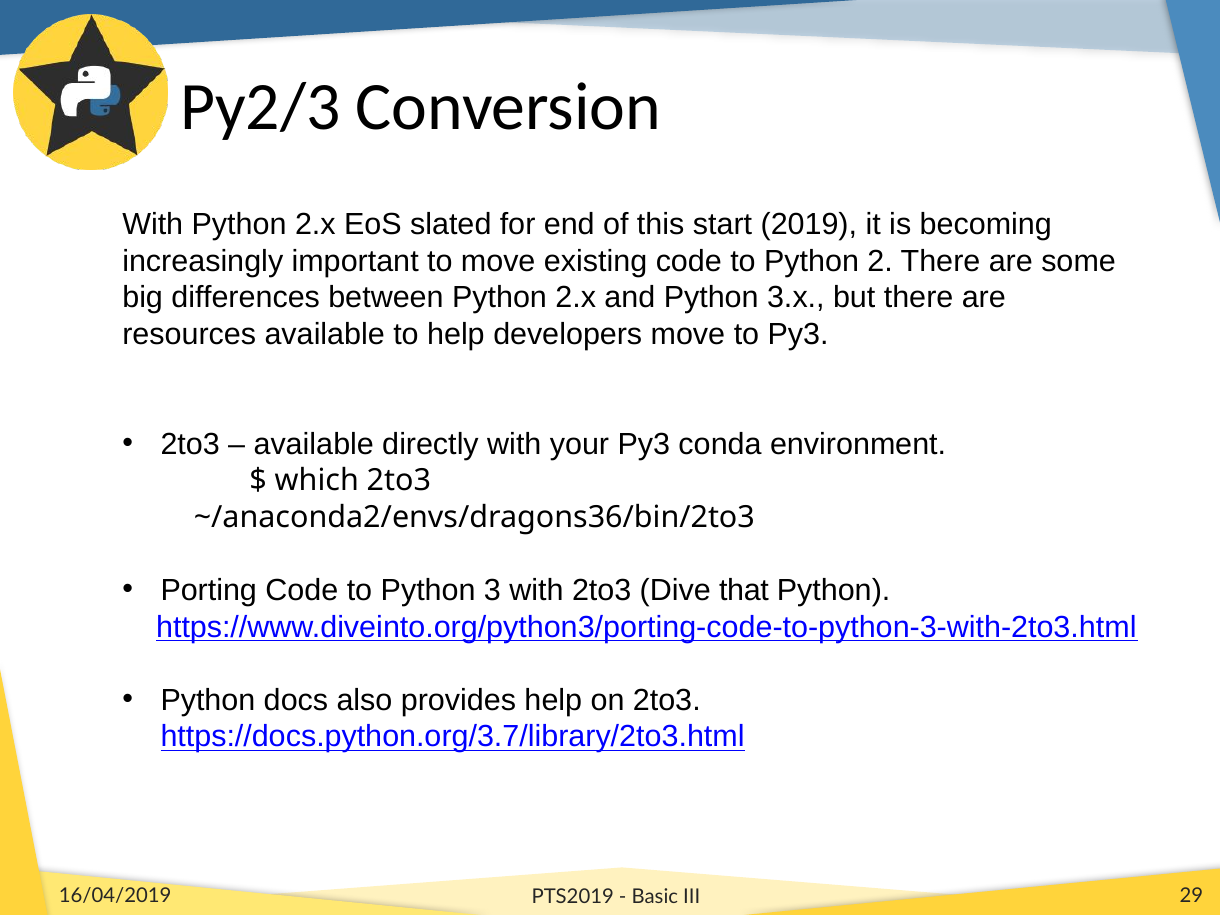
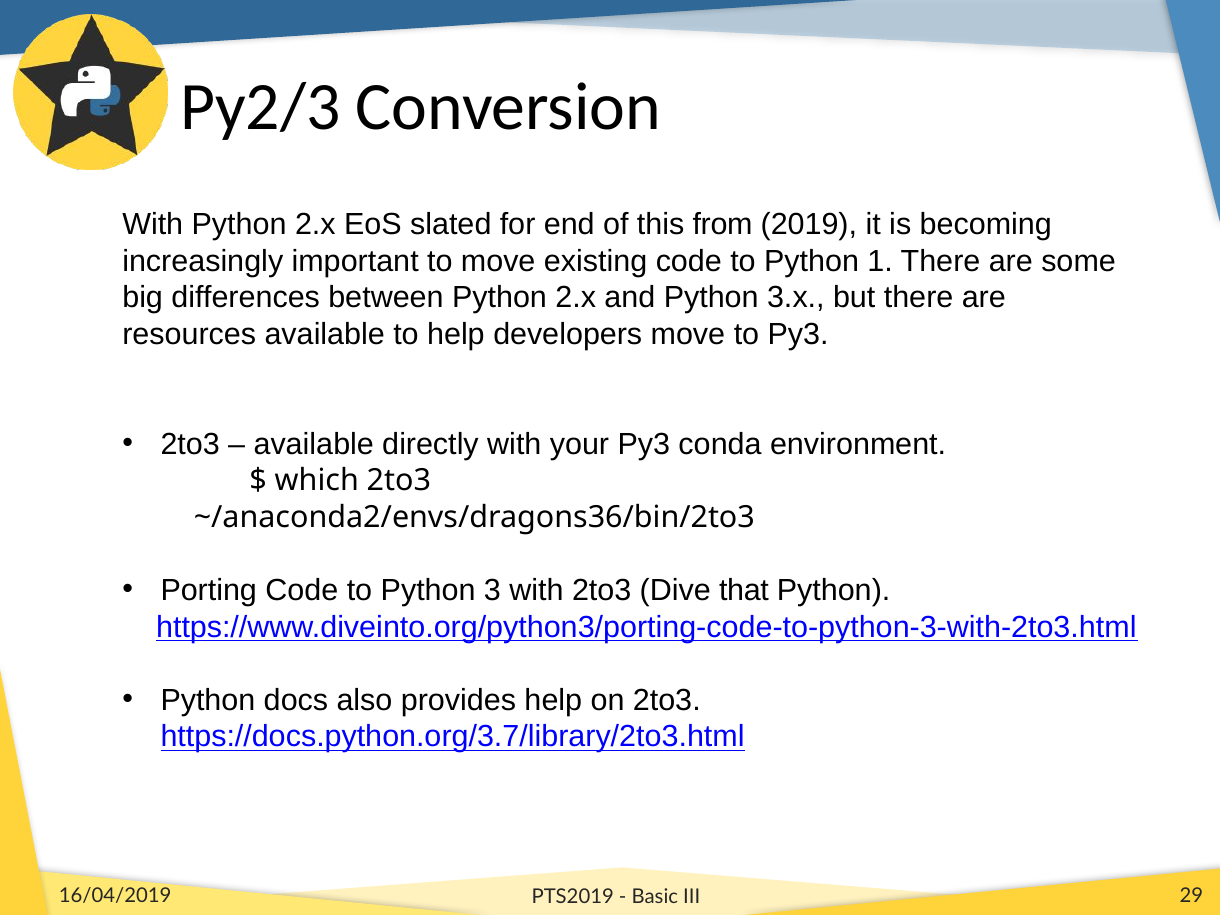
start: start -> from
2: 2 -> 1
